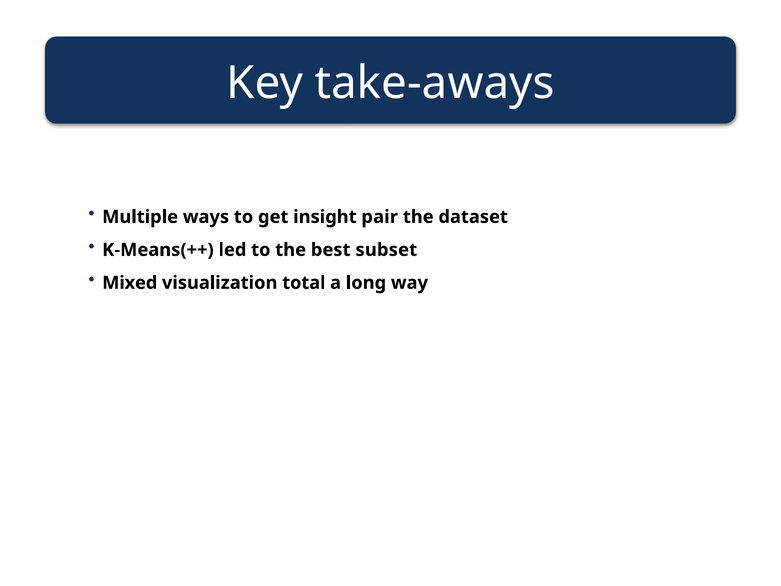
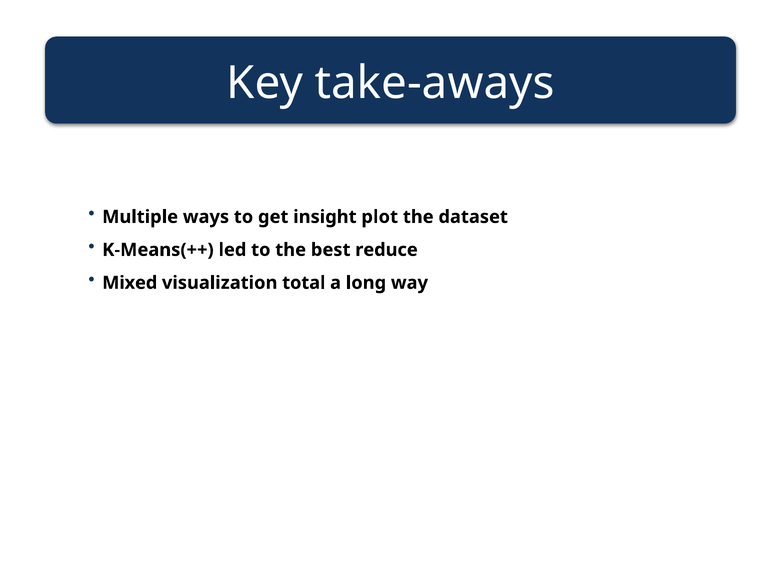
pair: pair -> plot
subset: subset -> reduce
